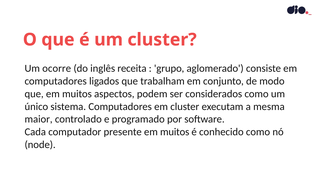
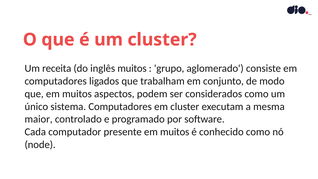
ocorre: ocorre -> receita
inglês receita: receita -> muitos
